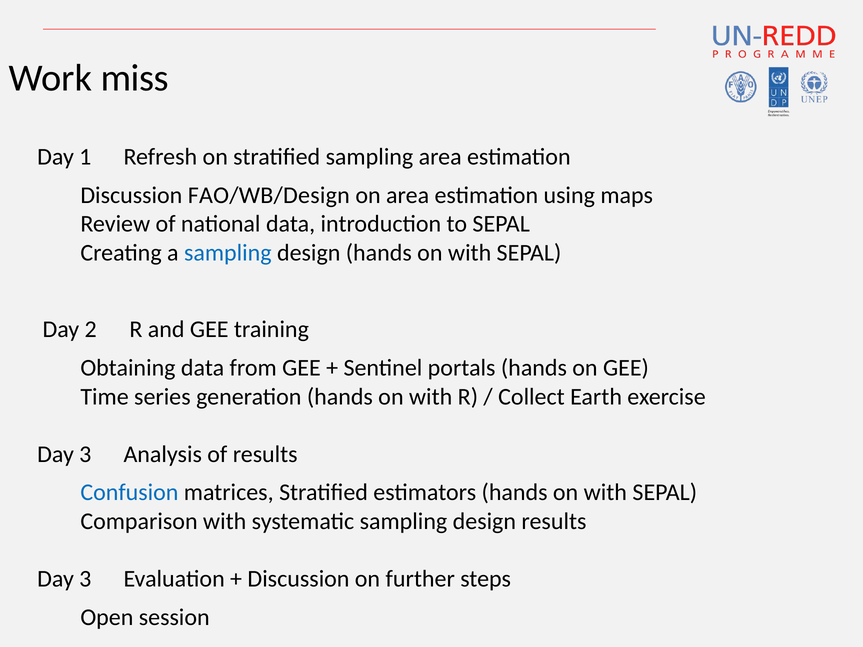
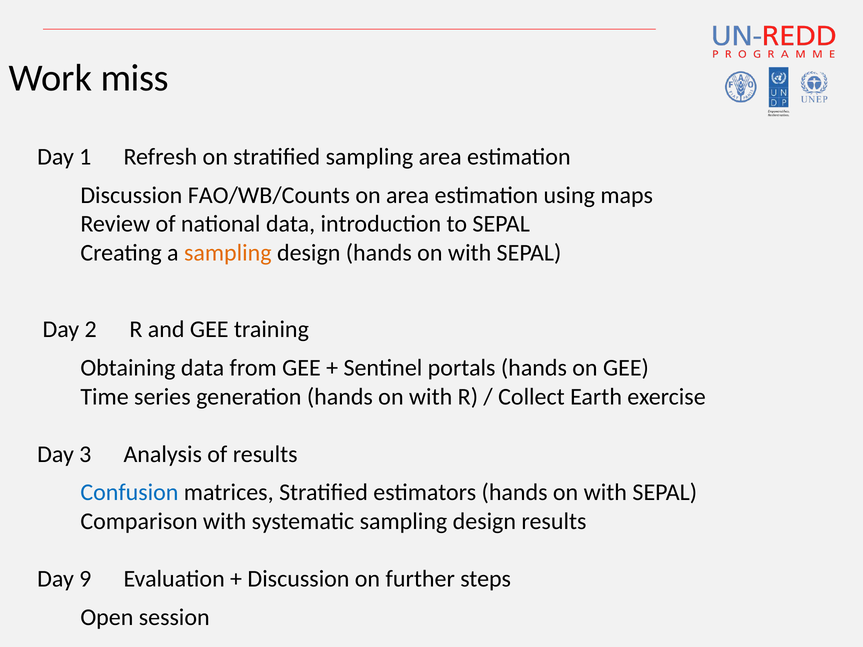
FAO/WB/Design: FAO/WB/Design -> FAO/WB/Counts
sampling at (228, 253) colour: blue -> orange
3 at (85, 579): 3 -> 9
